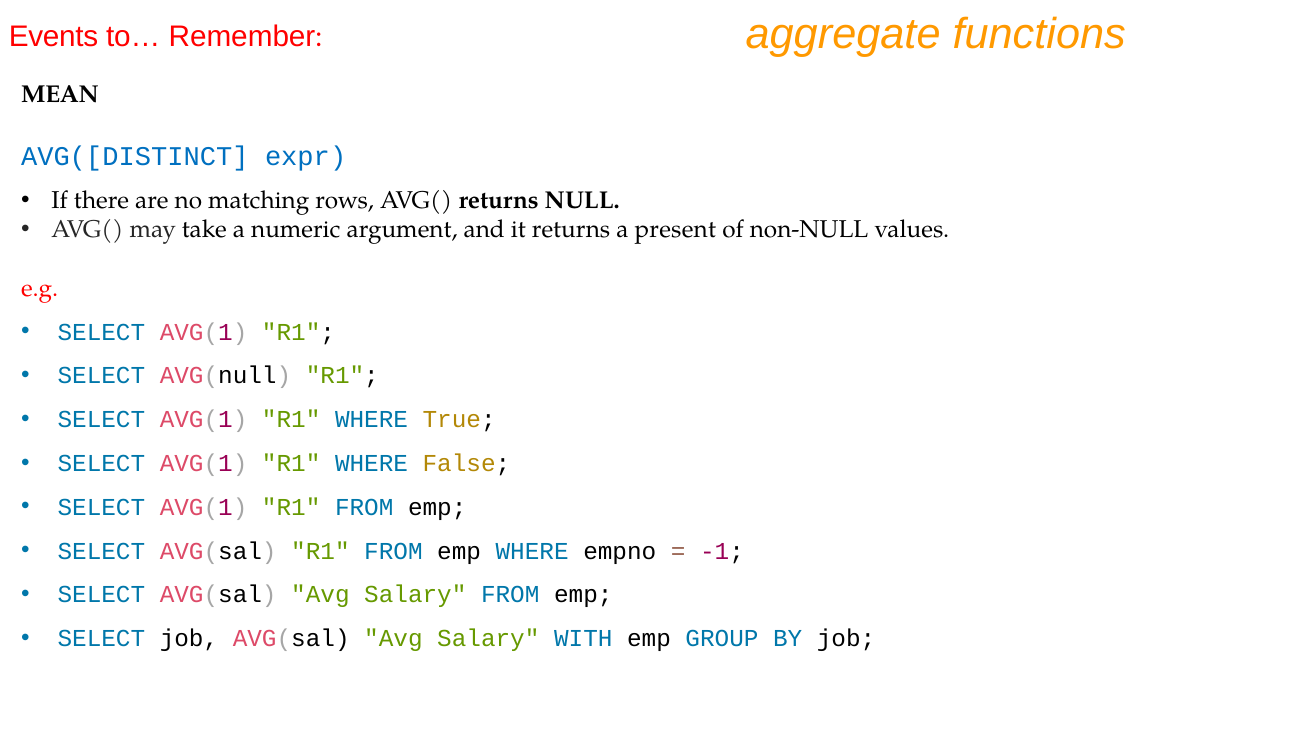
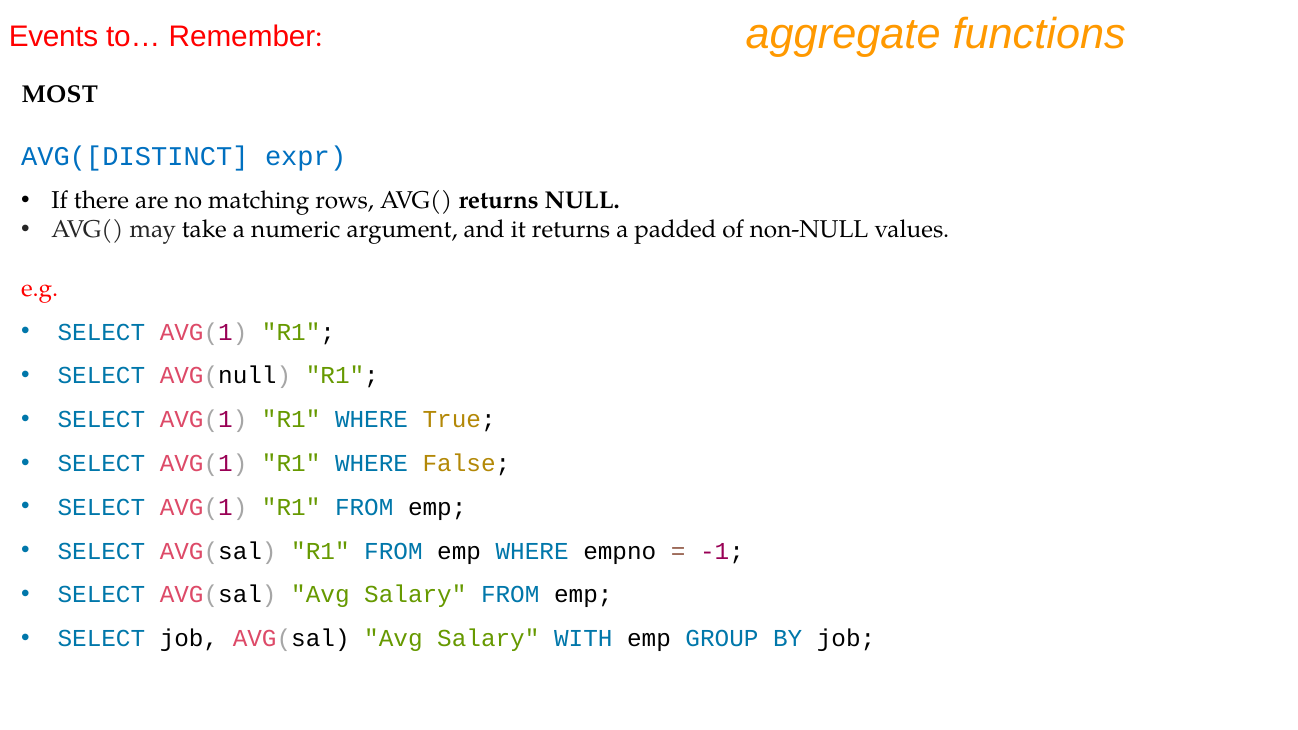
MEAN: MEAN -> MOST
present: present -> padded
